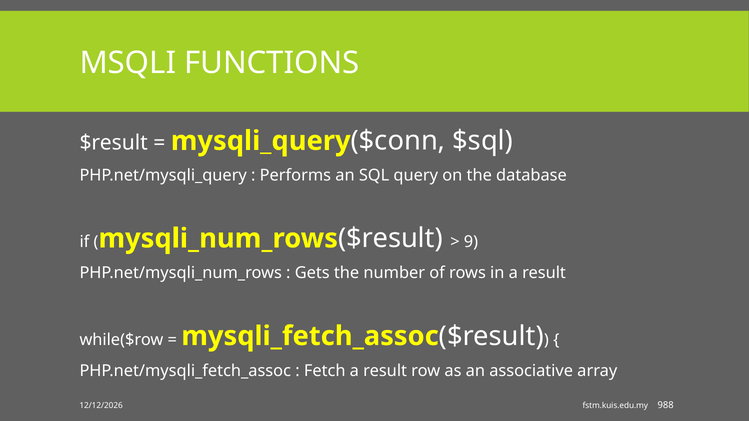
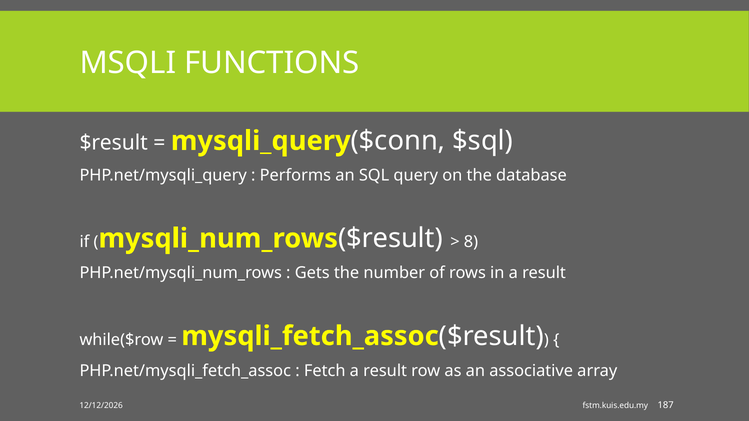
9: 9 -> 8
988: 988 -> 187
